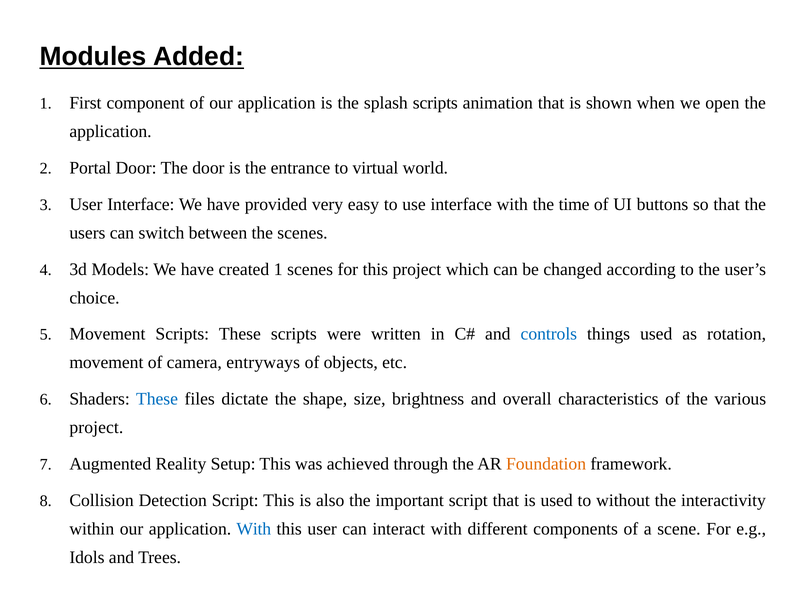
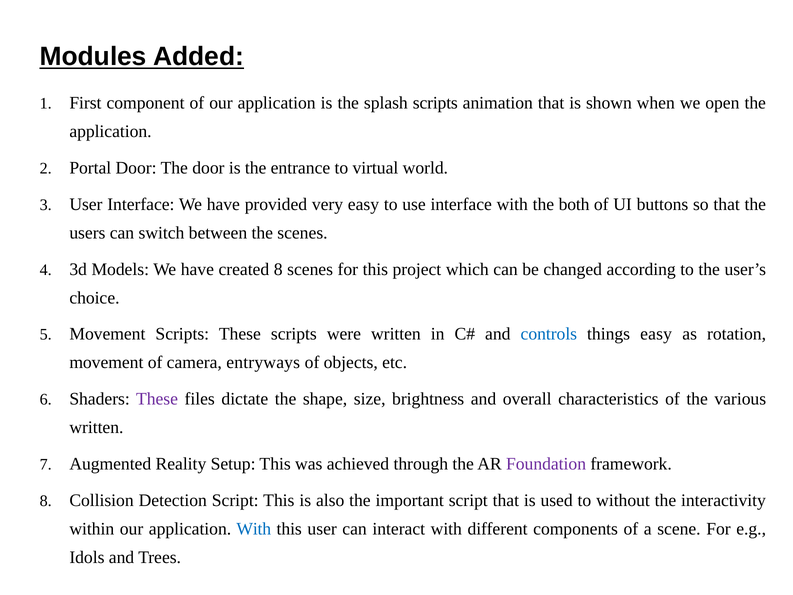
time: time -> both
created 1: 1 -> 8
things used: used -> easy
These at (157, 399) colour: blue -> purple
project at (96, 427): project -> written
Foundation colour: orange -> purple
